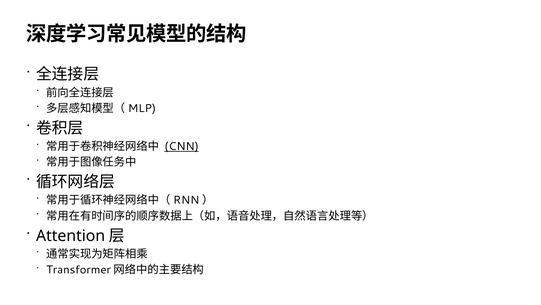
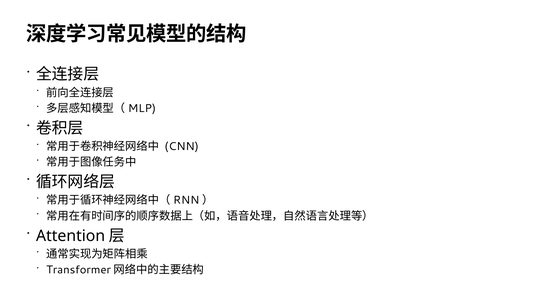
CNN underline: present -> none
